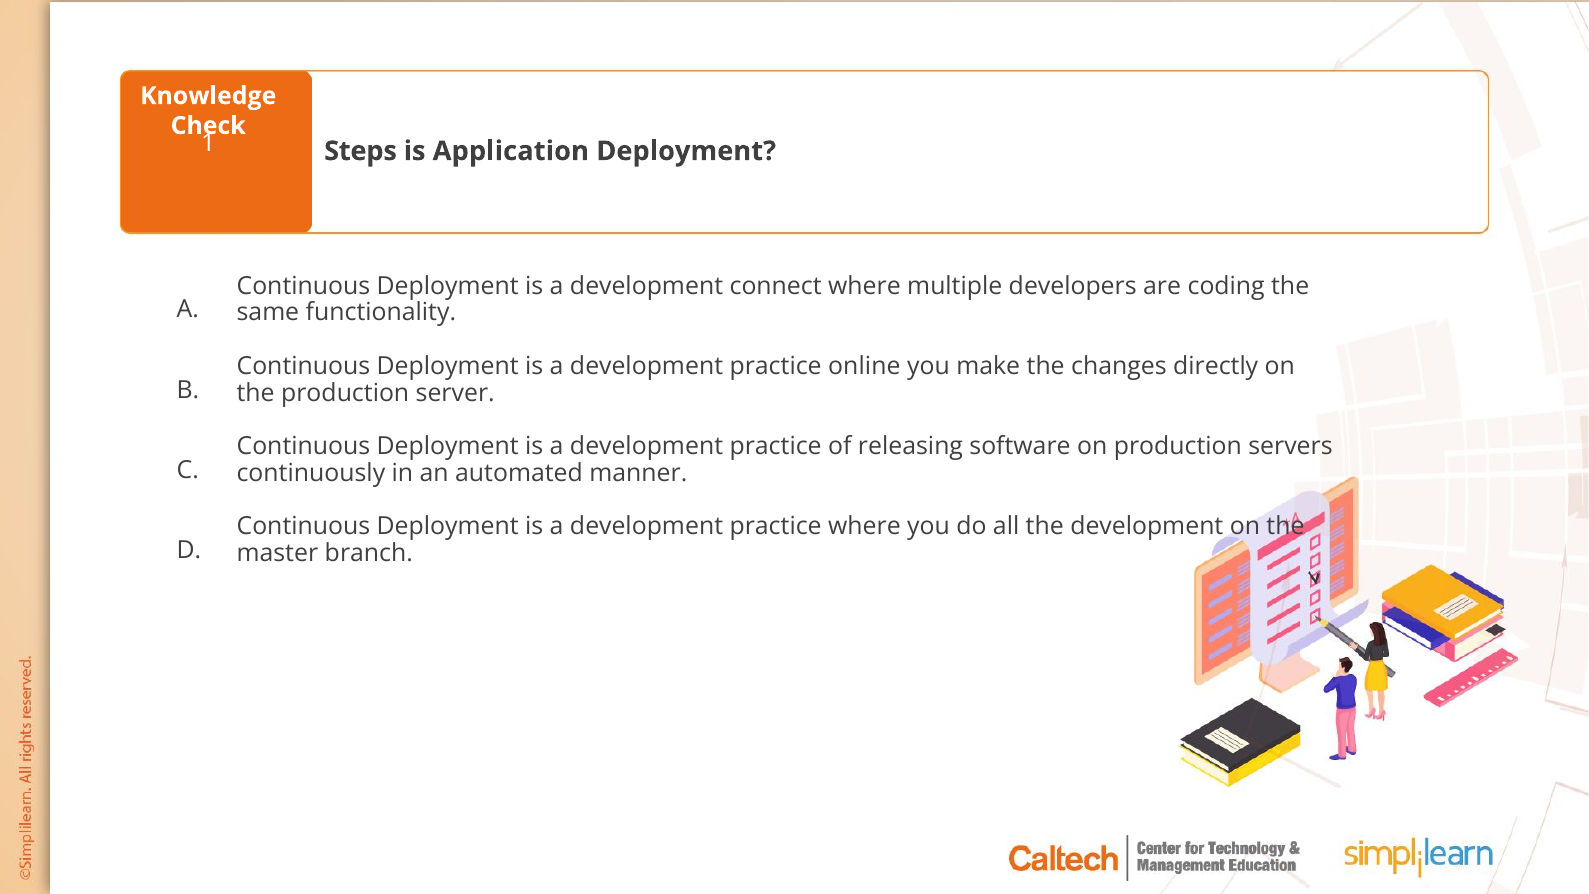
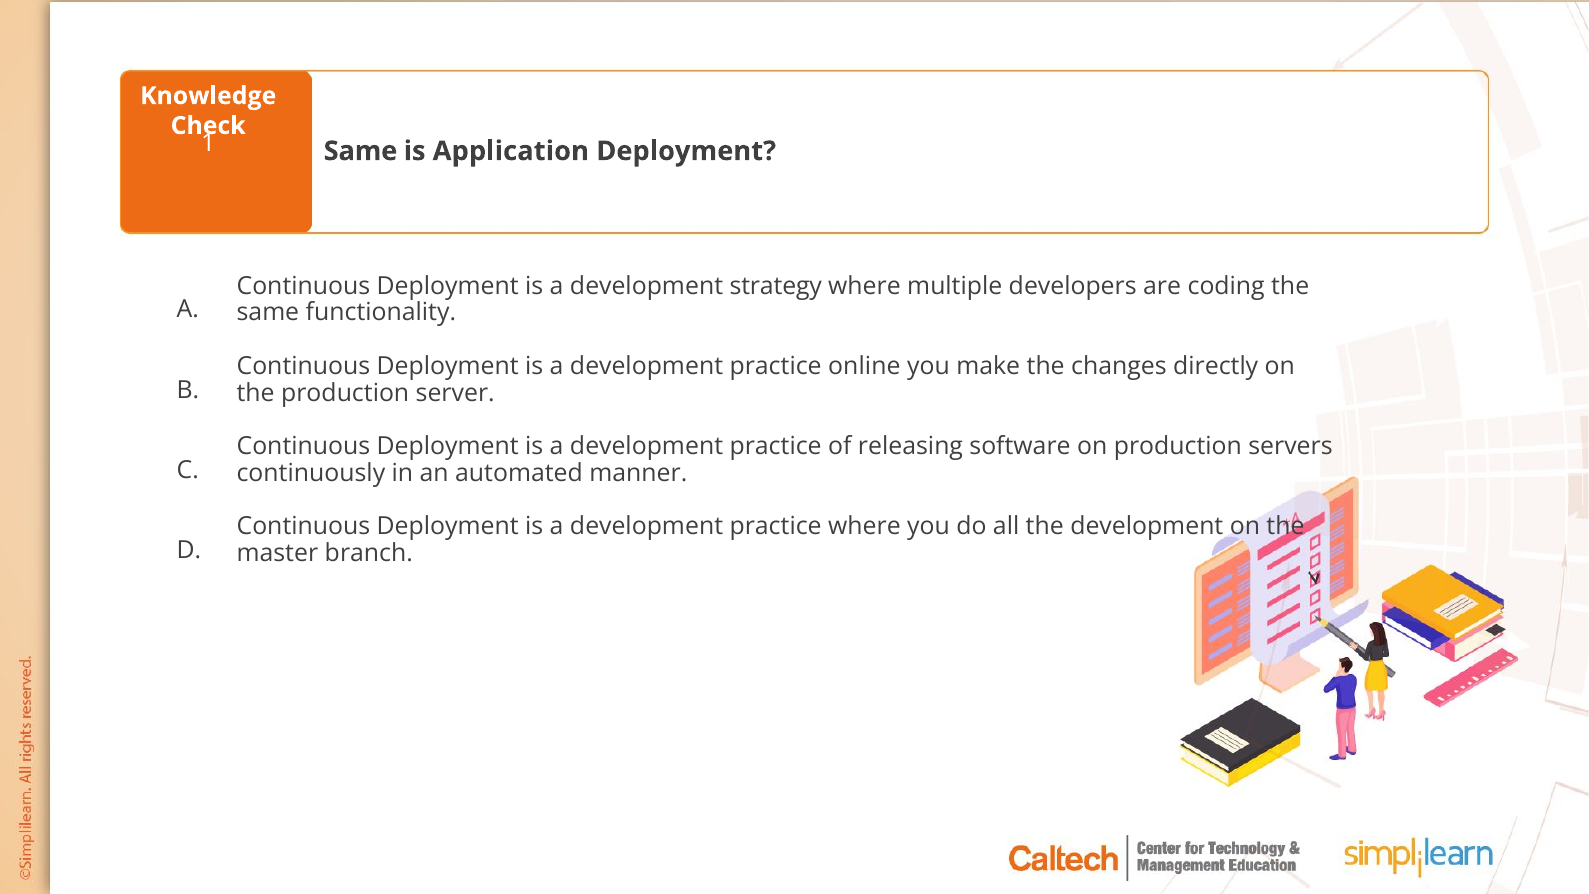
1 Steps: Steps -> Same
connect: connect -> strategy
